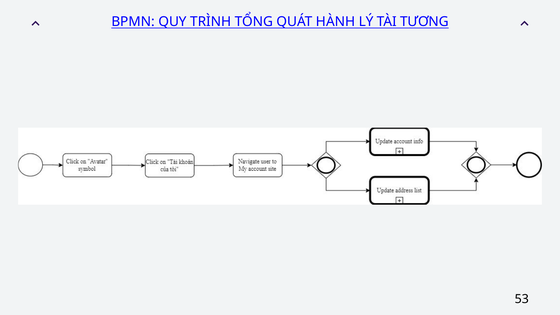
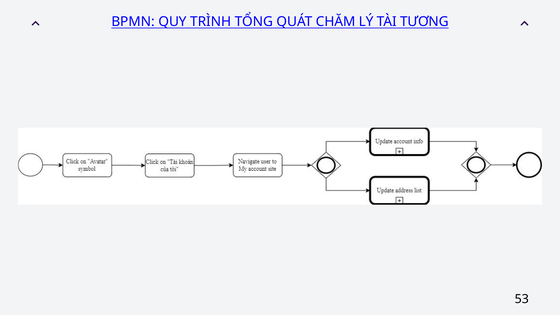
HÀNH: HÀNH -> CHĂM
